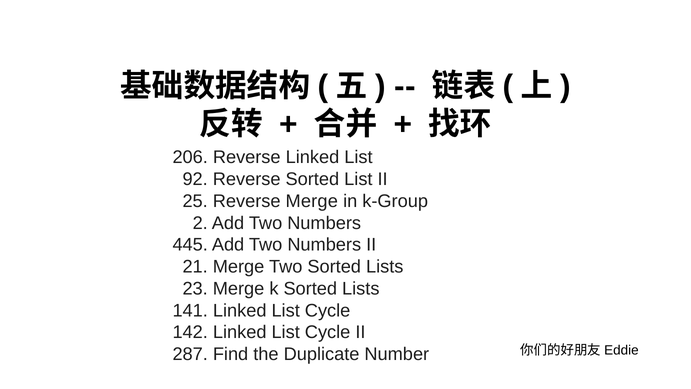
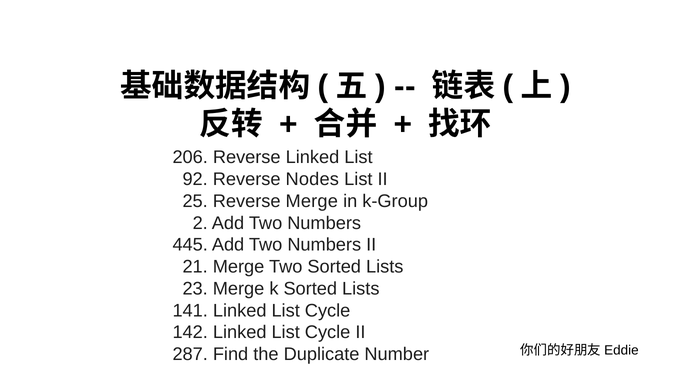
Reverse Sorted: Sorted -> Nodes
